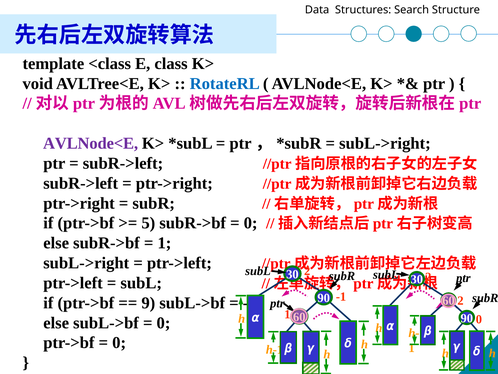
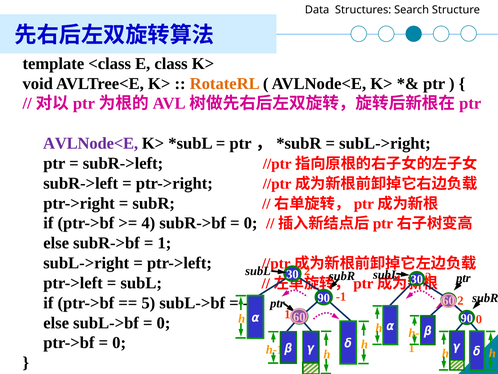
RotateRL colour: blue -> orange
5: 5 -> 4
9: 9 -> 5
